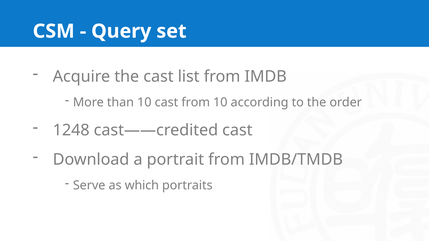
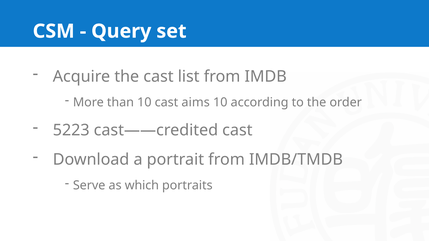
cast from: from -> aims
1248: 1248 -> 5223
